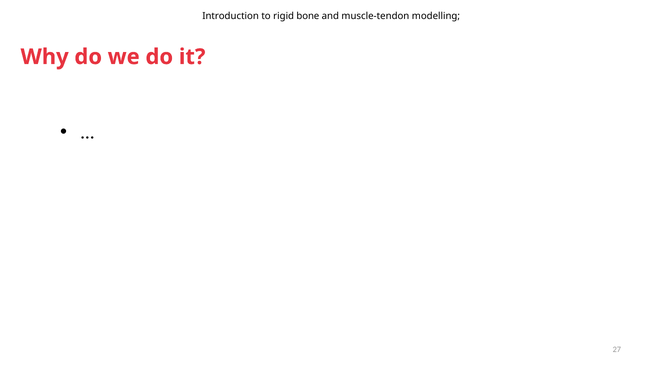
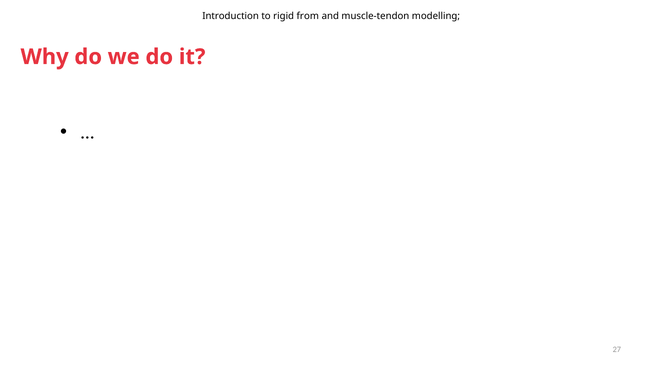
bone: bone -> from
